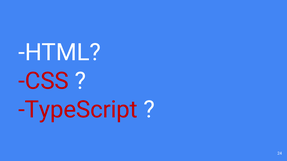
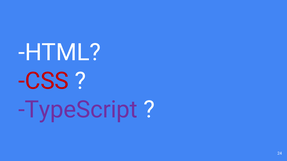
TypeScript colour: red -> purple
